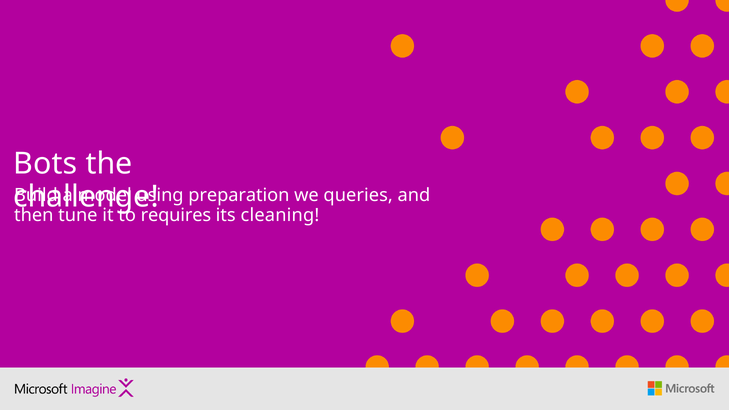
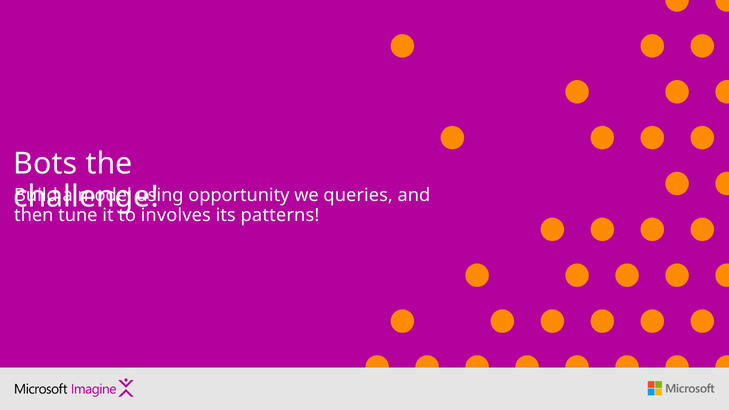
preparation: preparation -> opportunity
requires: requires -> involves
cleaning: cleaning -> patterns
